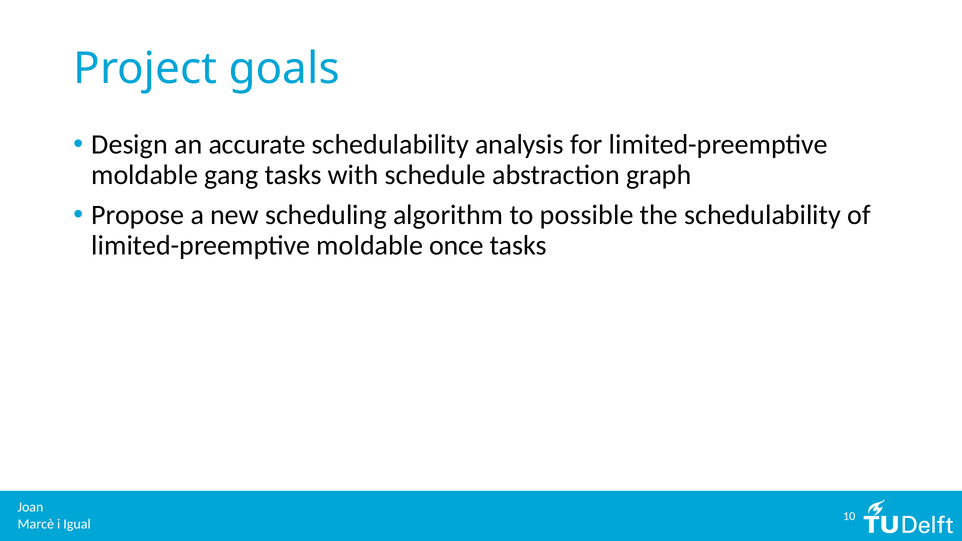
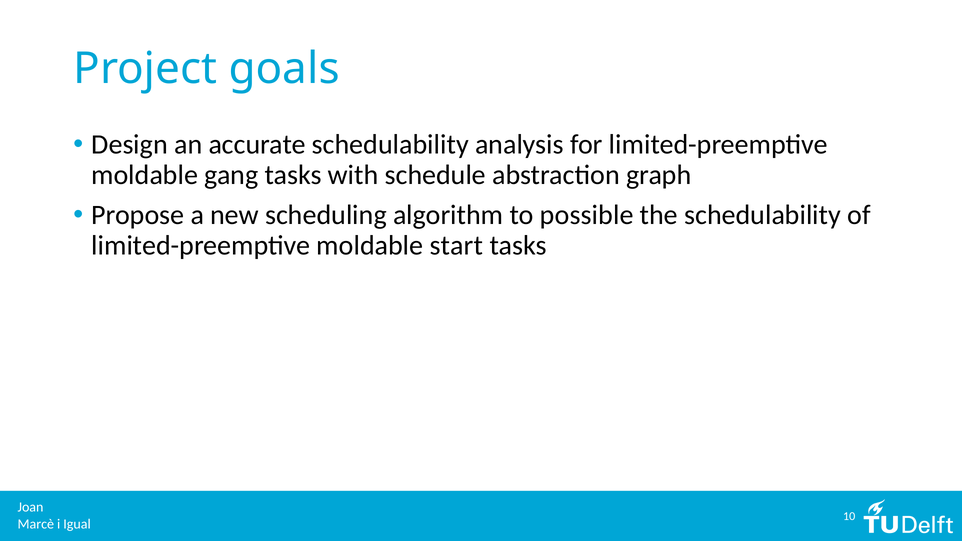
once: once -> start
